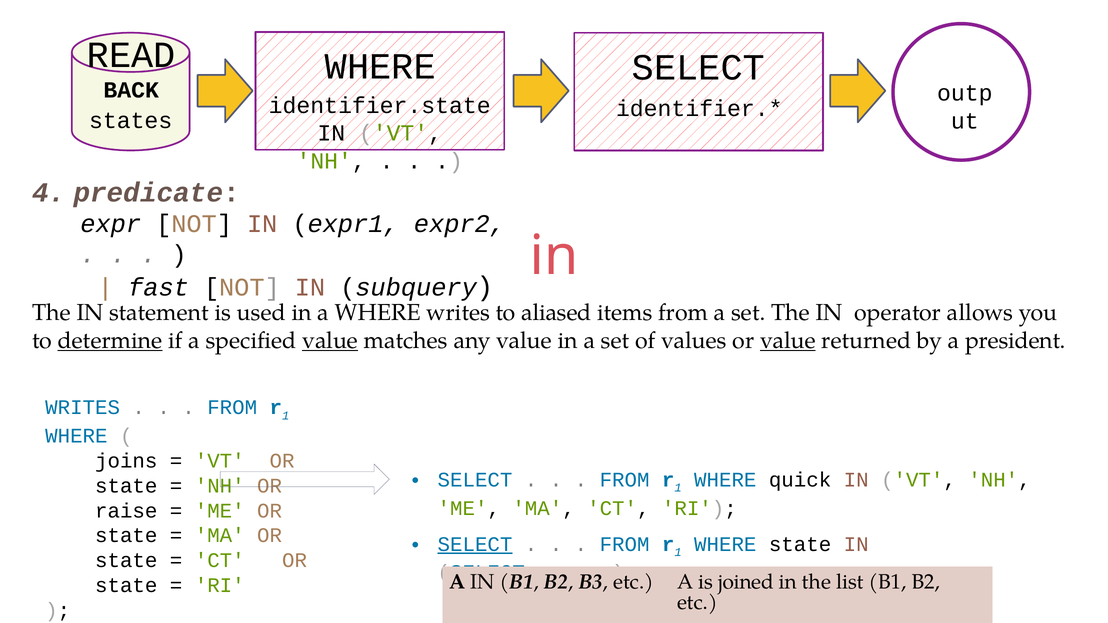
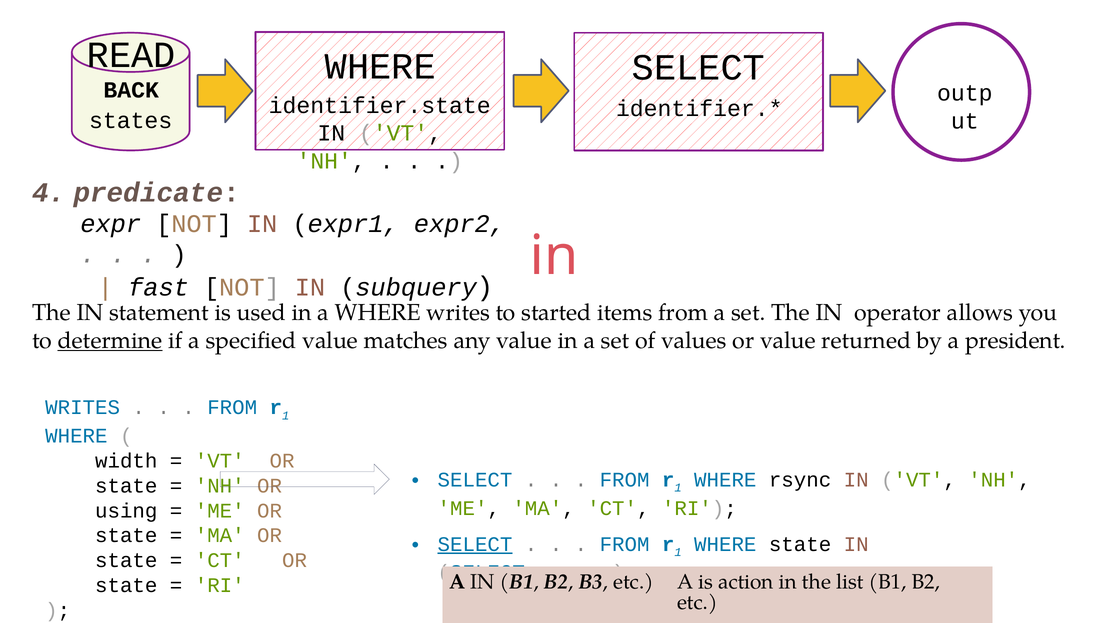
aliased: aliased -> started
value at (330, 341) underline: present -> none
value at (788, 341) underline: present -> none
joins: joins -> width
quick: quick -> rsync
raise: raise -> using
joined: joined -> action
